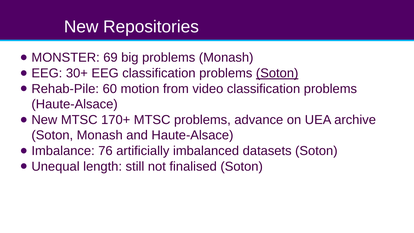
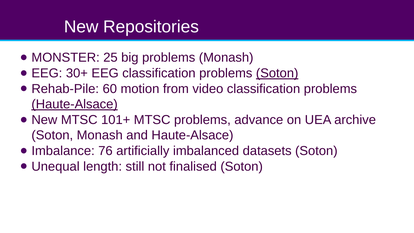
69: 69 -> 25
Haute-Alsace at (75, 104) underline: none -> present
170+: 170+ -> 101+
